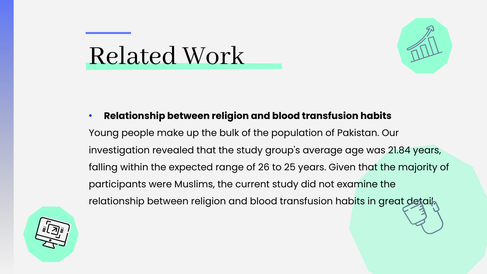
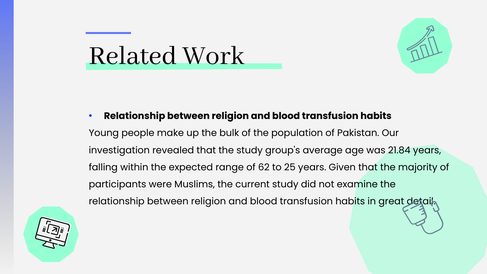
26: 26 -> 62
